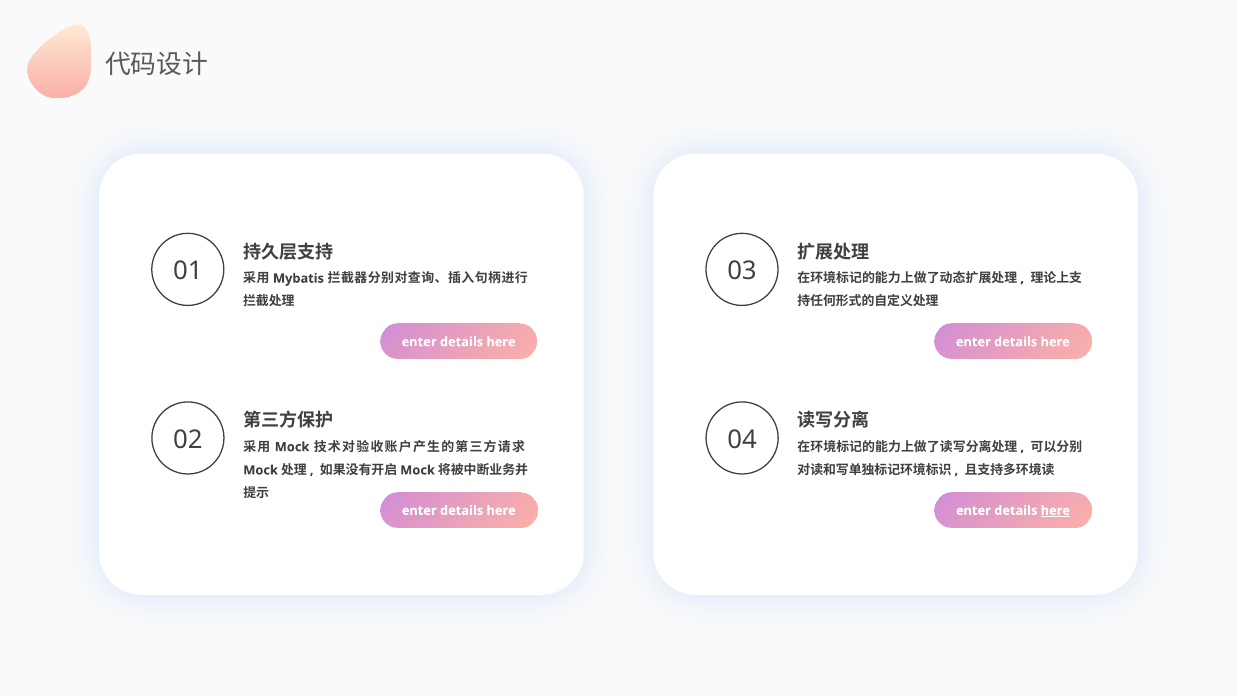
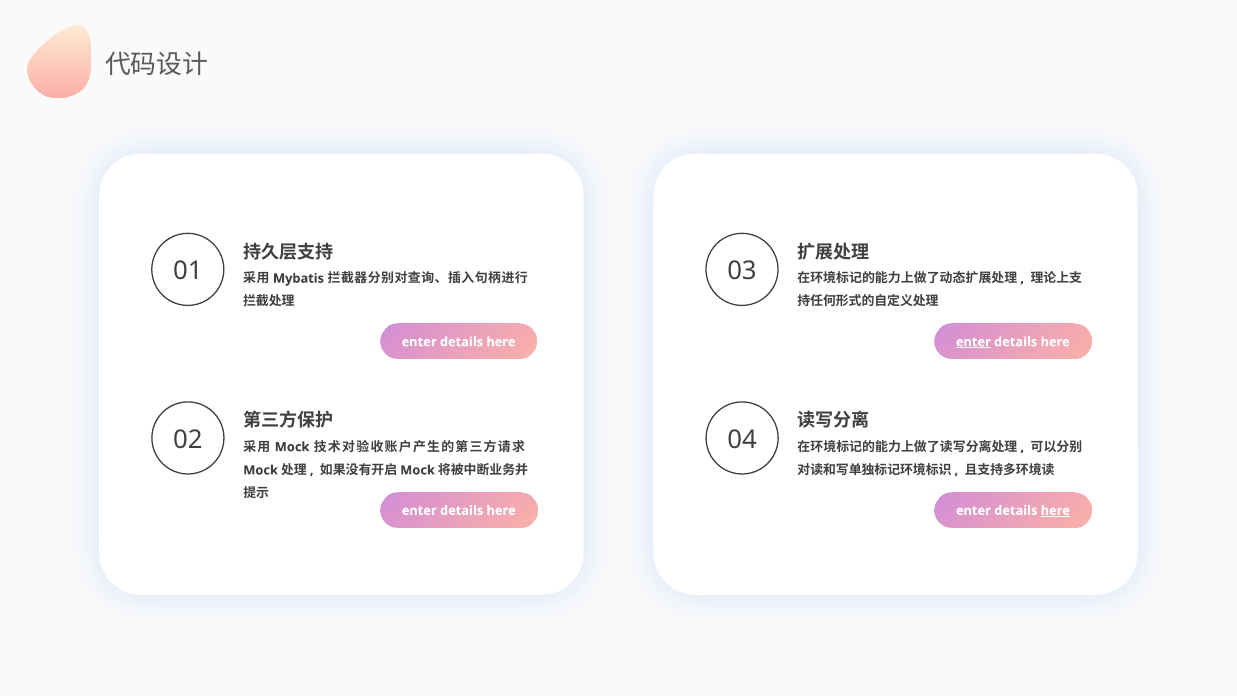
enter at (973, 342) underline: none -> present
